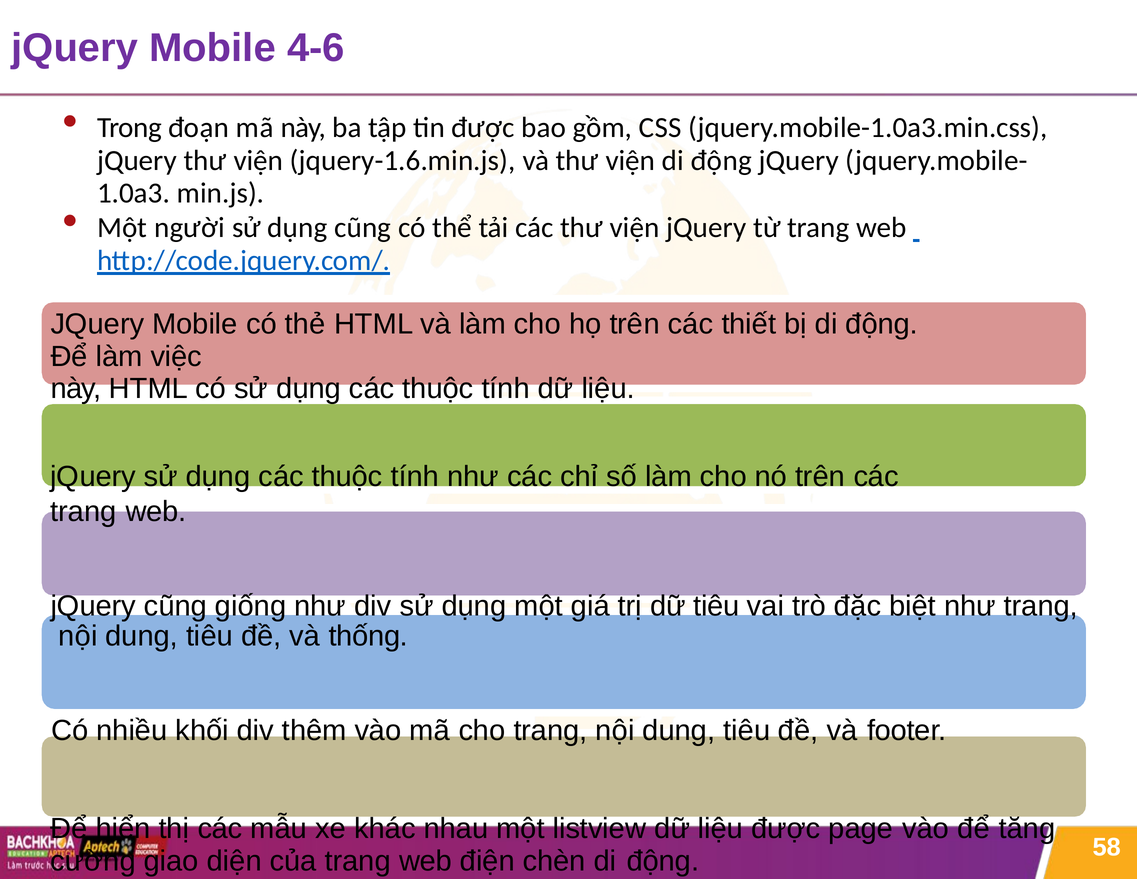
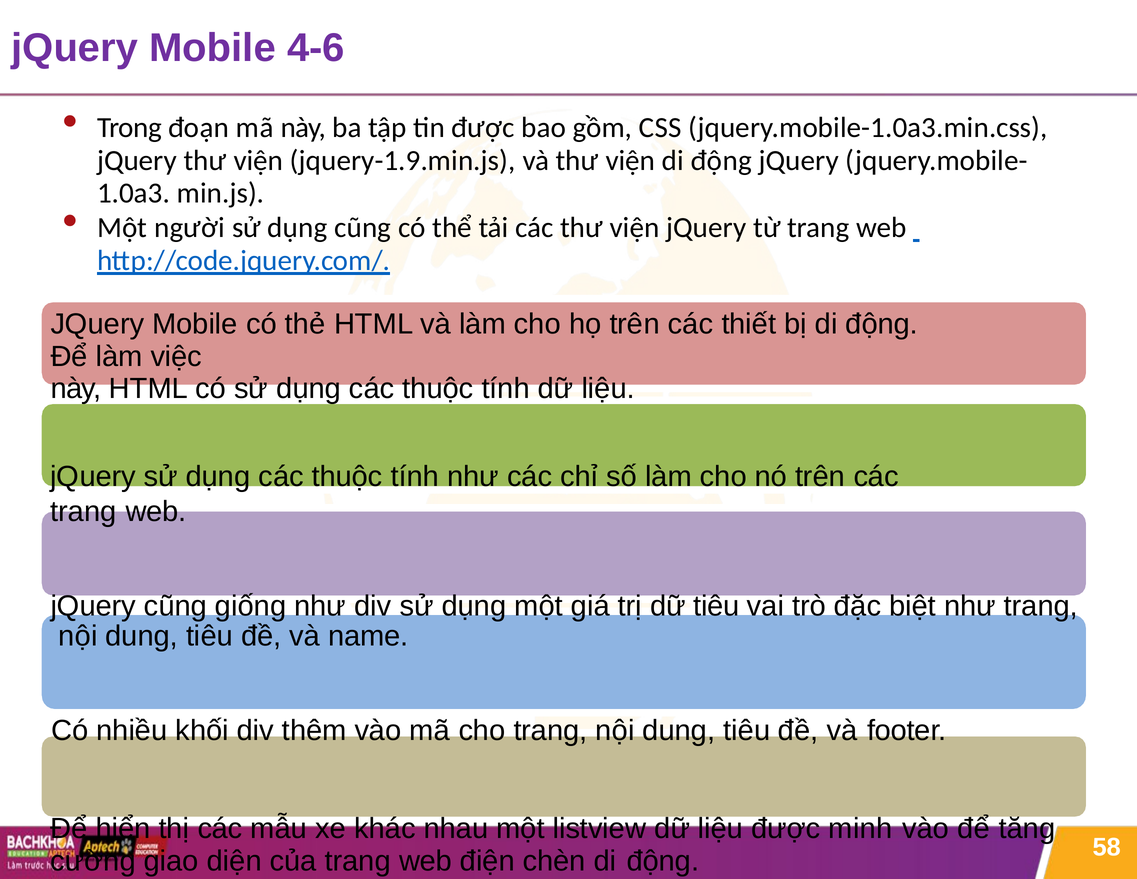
jquery-1.6.min.js: jquery-1.6.min.js -> jquery-1.9.min.js
thống: thống -> name
page: page -> minh
